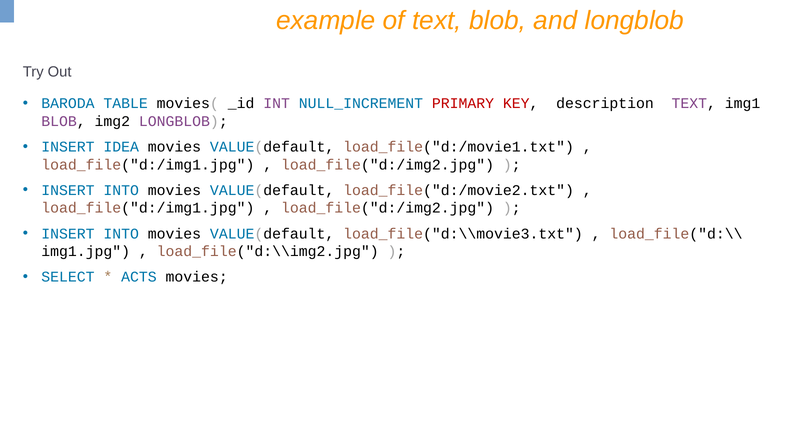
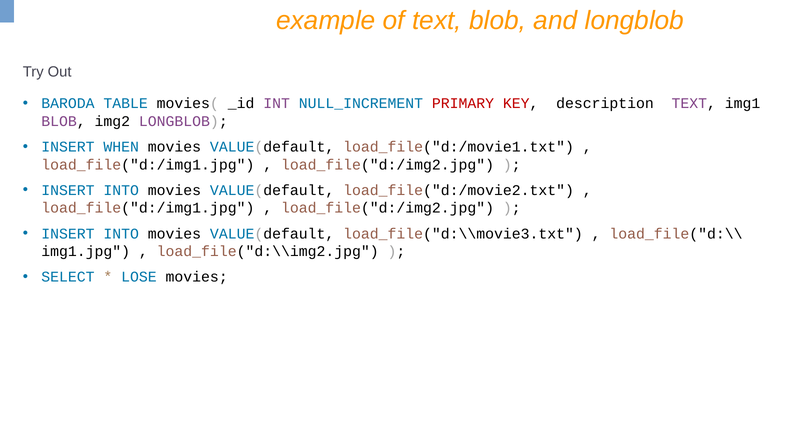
IDEA: IDEA -> WHEN
ACTS: ACTS -> LOSE
